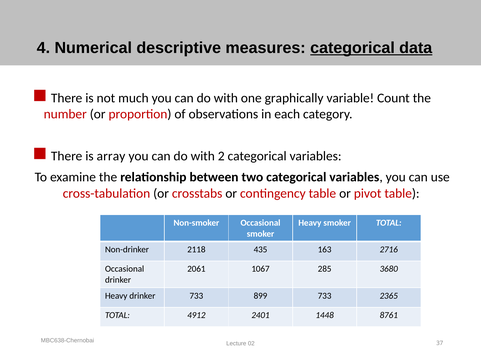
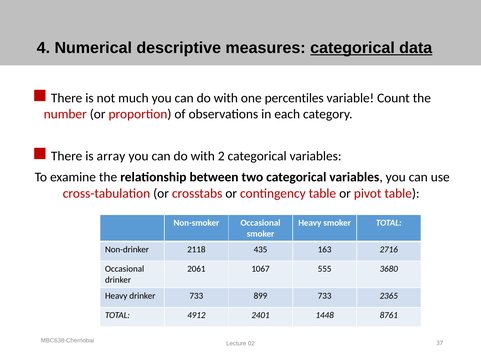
graphically: graphically -> percentiles
285: 285 -> 555
